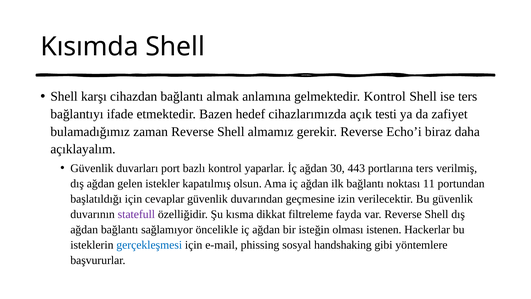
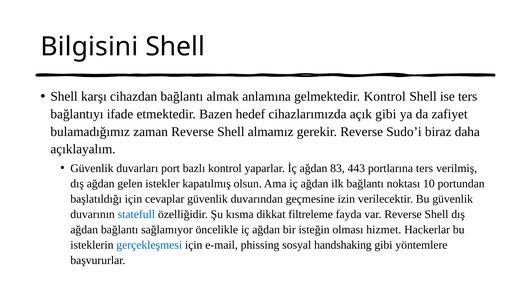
Kısımda: Kısımda -> Bilgisini
açık testi: testi -> gibi
Echo’i: Echo’i -> Sudo’i
30: 30 -> 83
11: 11 -> 10
statefull colour: purple -> blue
istenen: istenen -> hizmet
